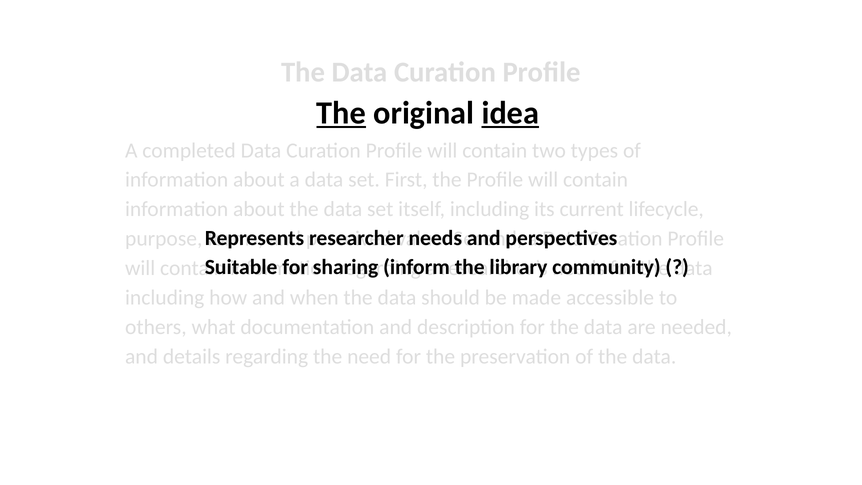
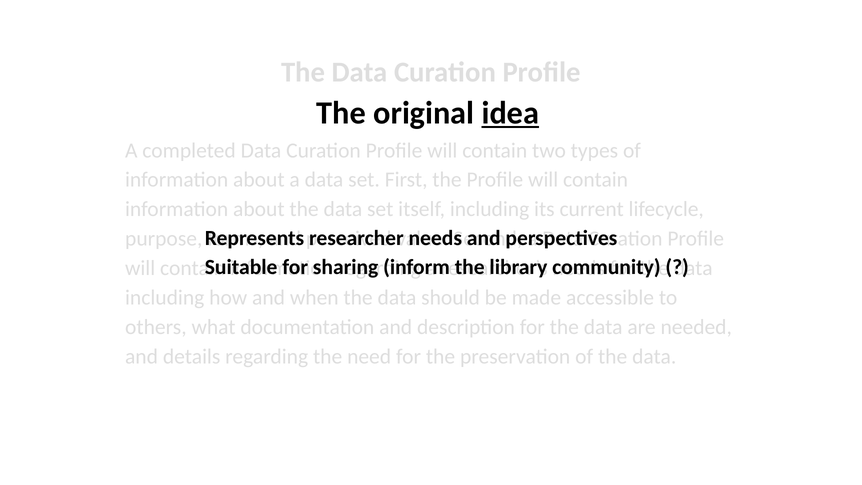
The at (341, 113) underline: present -> none
